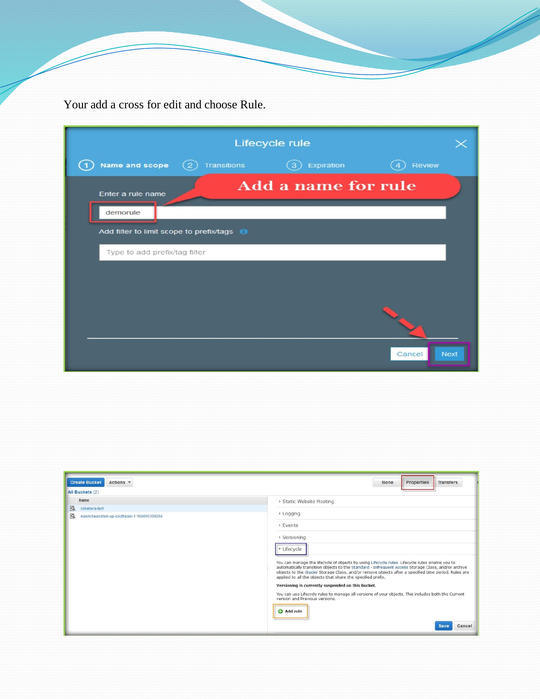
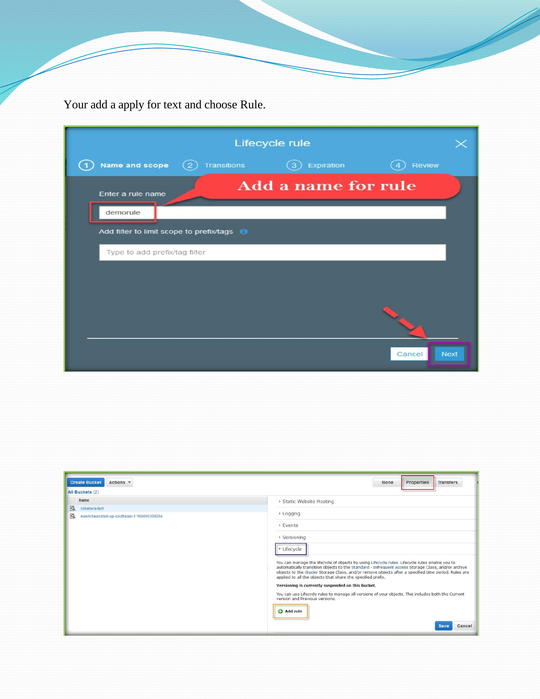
cross: cross -> apply
edit: edit -> text
